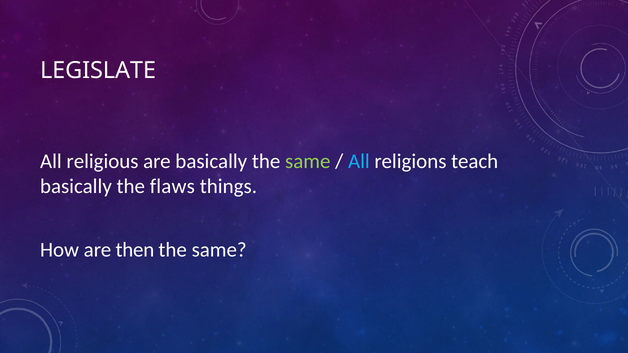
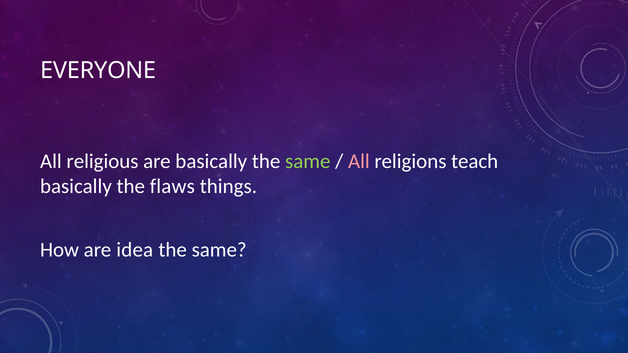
LEGISLATE: LEGISLATE -> EVERYONE
All at (359, 162) colour: light blue -> pink
then: then -> idea
